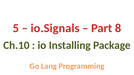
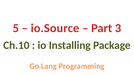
io.Signals: io.Signals -> io.Source
8: 8 -> 3
